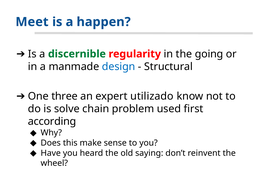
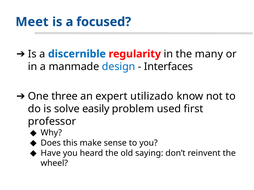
happen: happen -> focused
discernible colour: green -> blue
going: going -> many
Structural: Structural -> Interfaces
chain: chain -> easily
according: according -> professor
